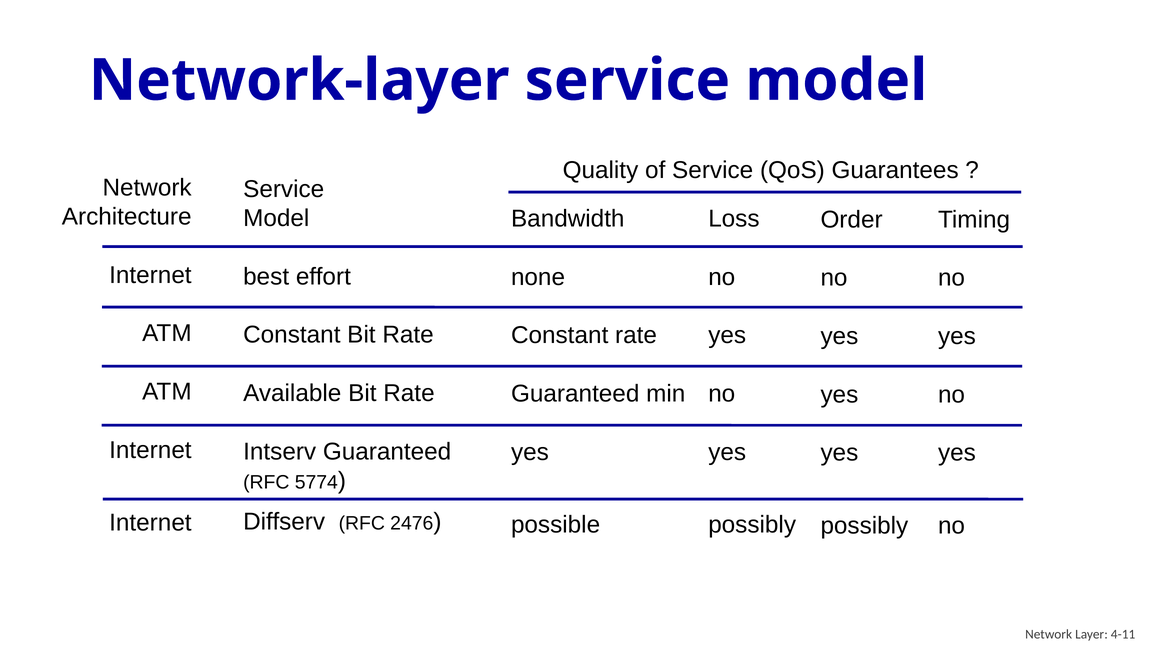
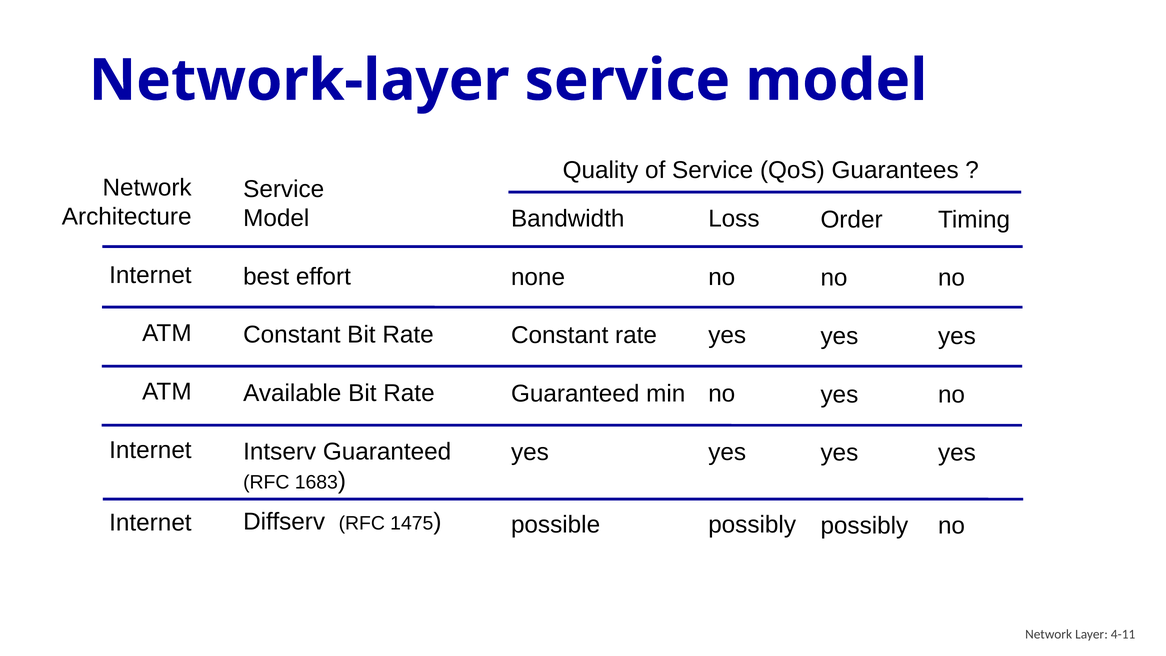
5774: 5774 -> 1683
2476: 2476 -> 1475
